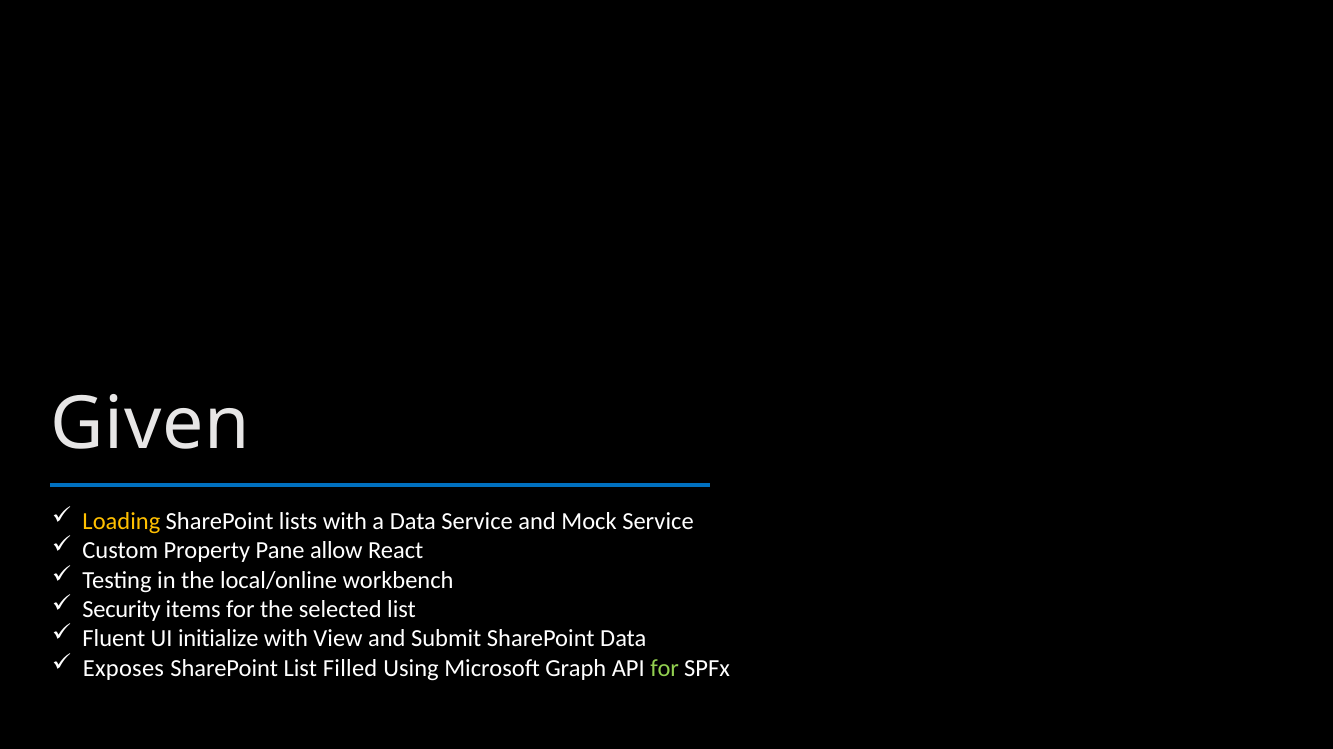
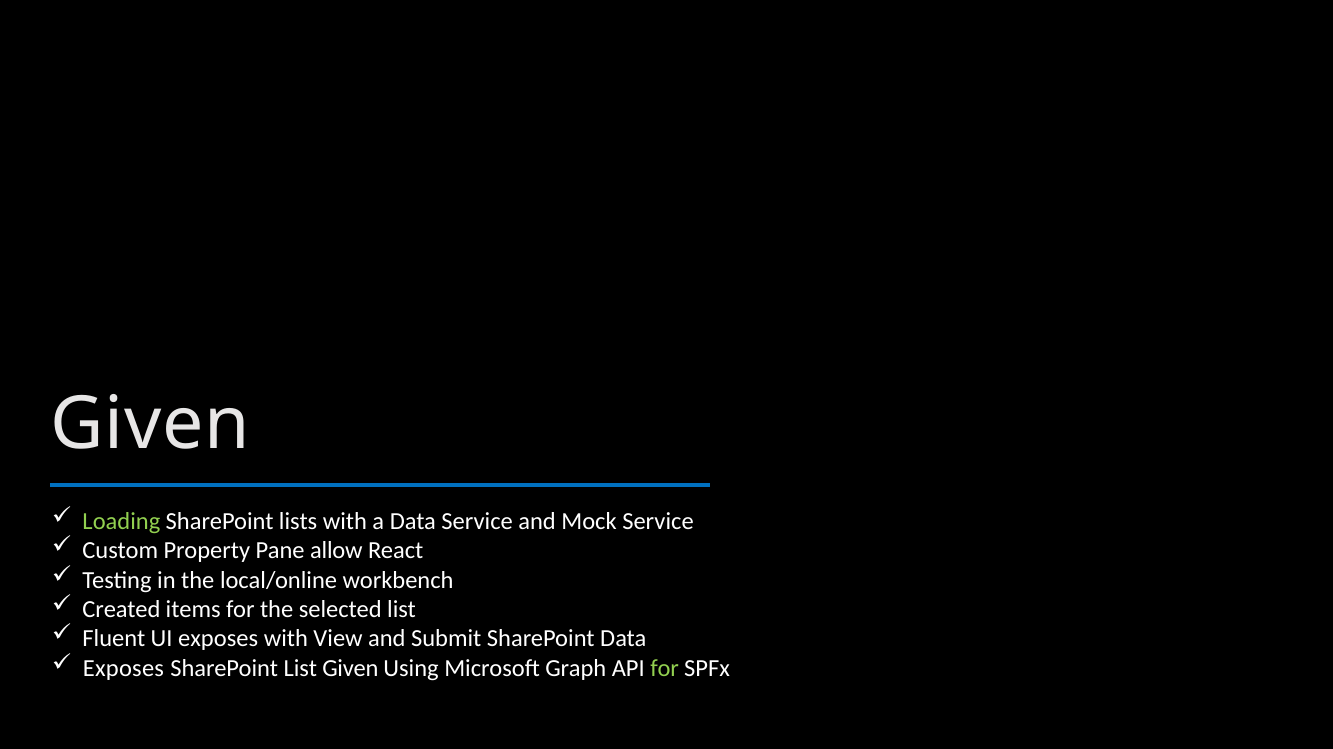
Loading colour: yellow -> light green
Security: Security -> Created
UI initialize: initialize -> exposes
List Filled: Filled -> Given
